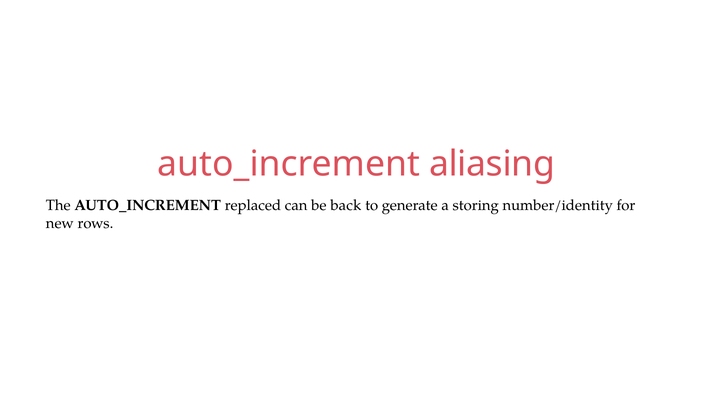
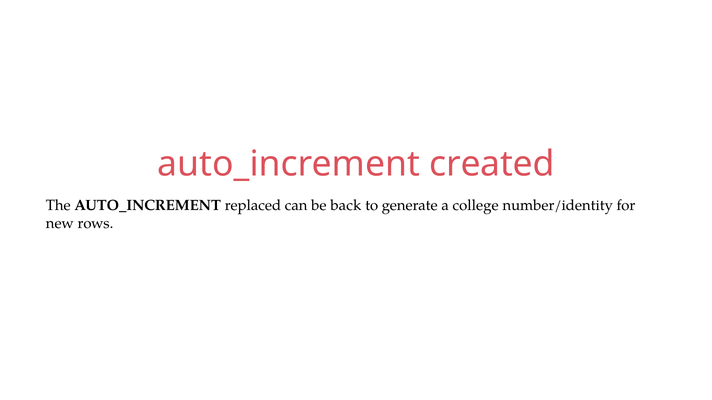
aliasing: aliasing -> created
storing: storing -> college
